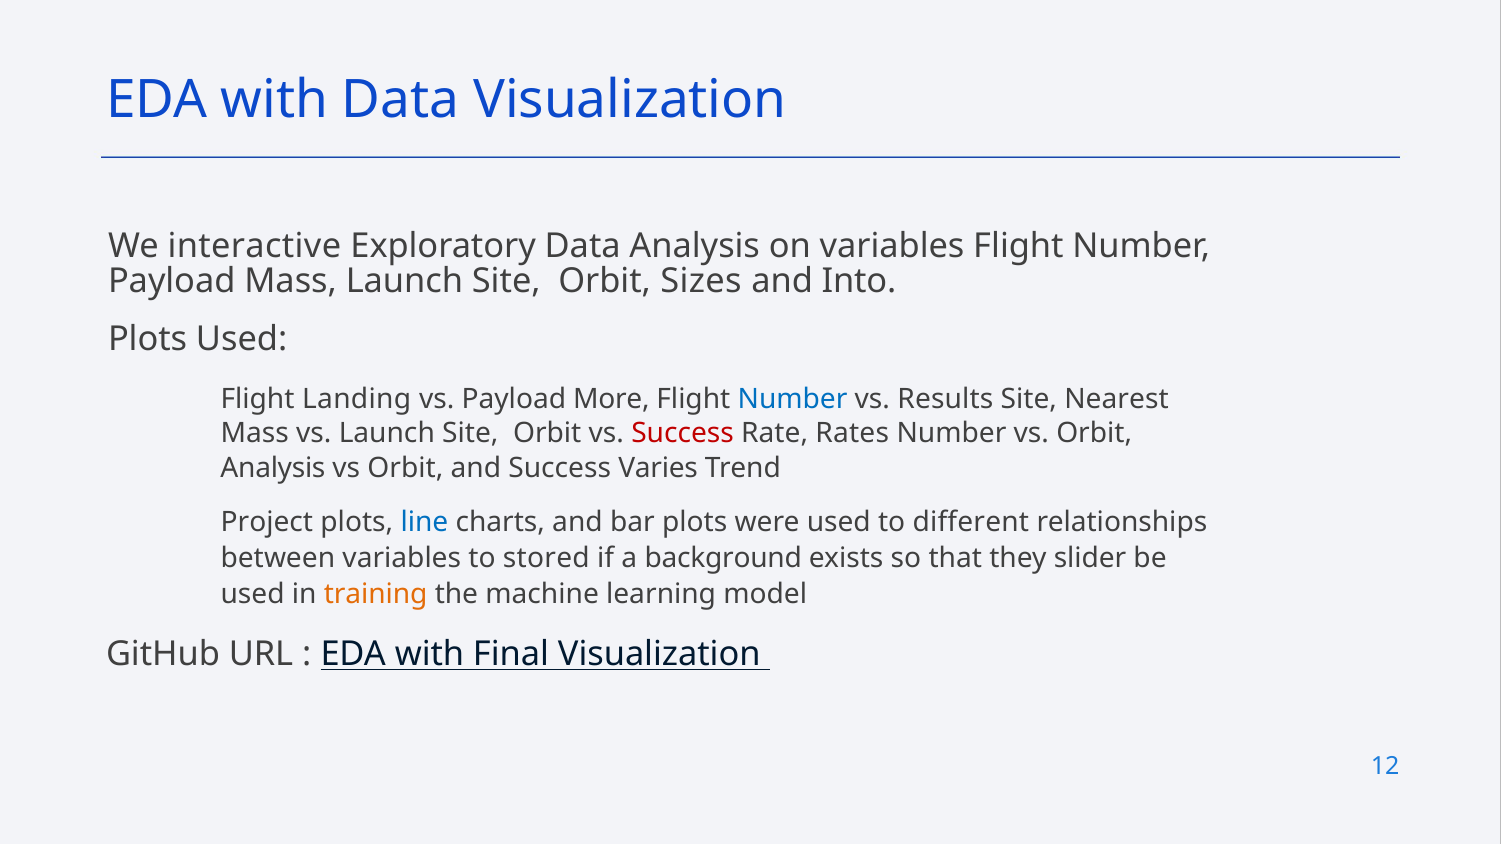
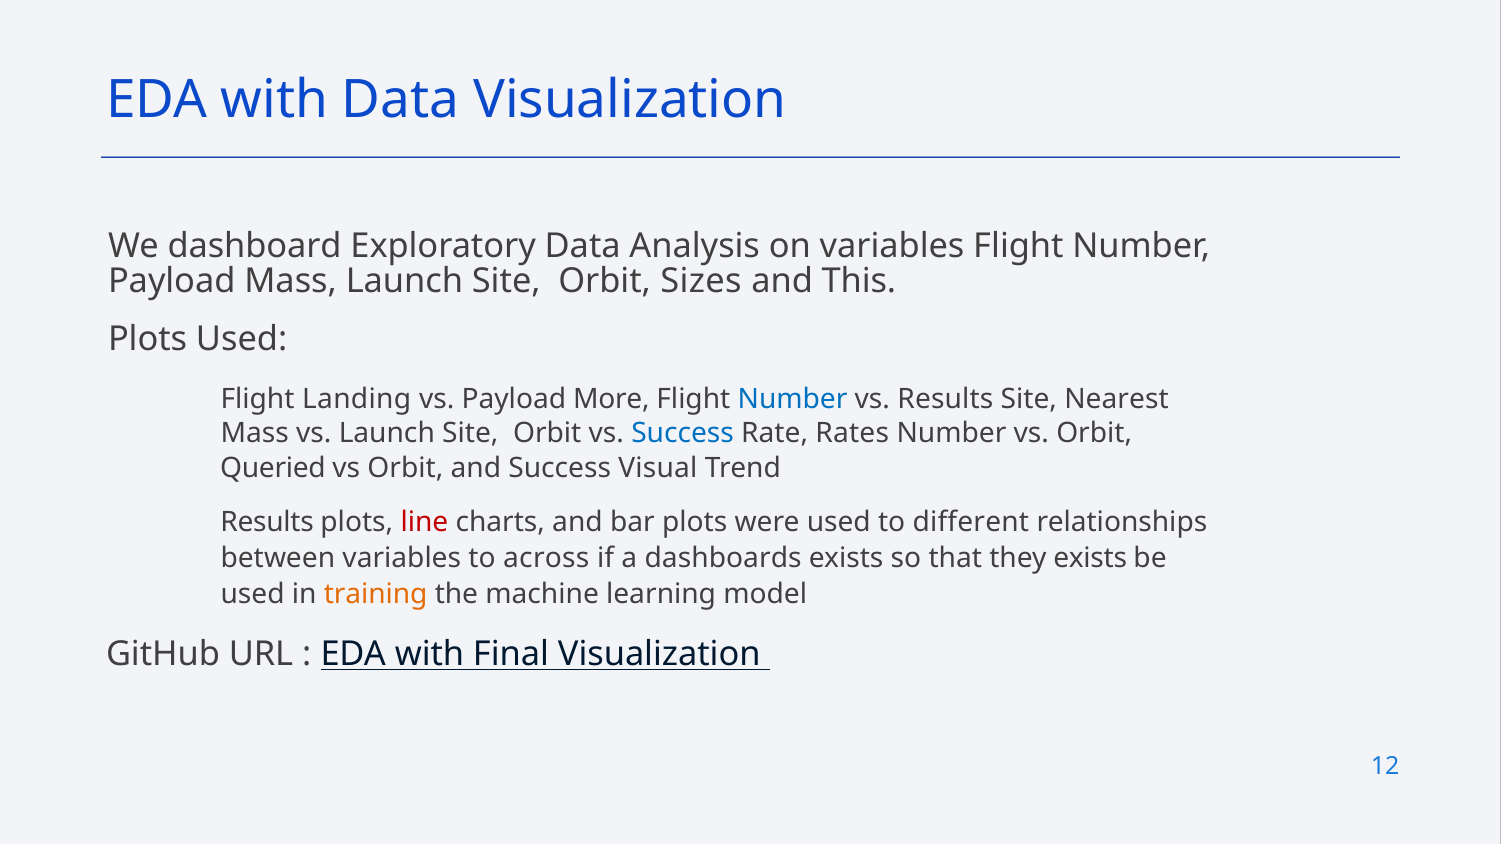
interactive: interactive -> dashboard
Into: Into -> This
Success at (683, 434) colour: red -> blue
Analysis at (273, 468): Analysis -> Queried
Varies: Varies -> Visual
Project at (267, 522): Project -> Results
line colour: blue -> red
stored: stored -> across
background: background -> dashboards
they slider: slider -> exists
